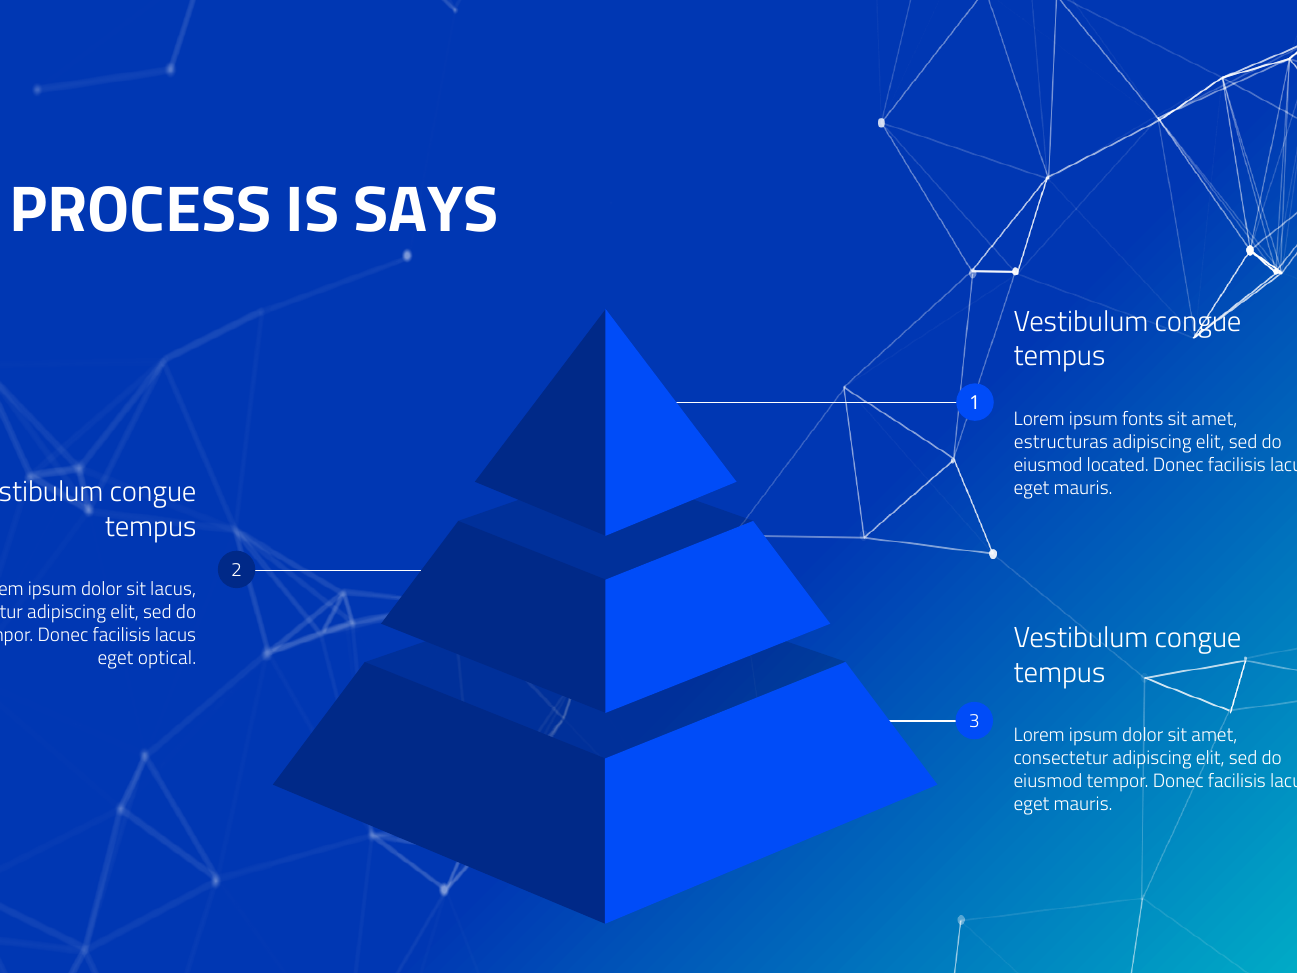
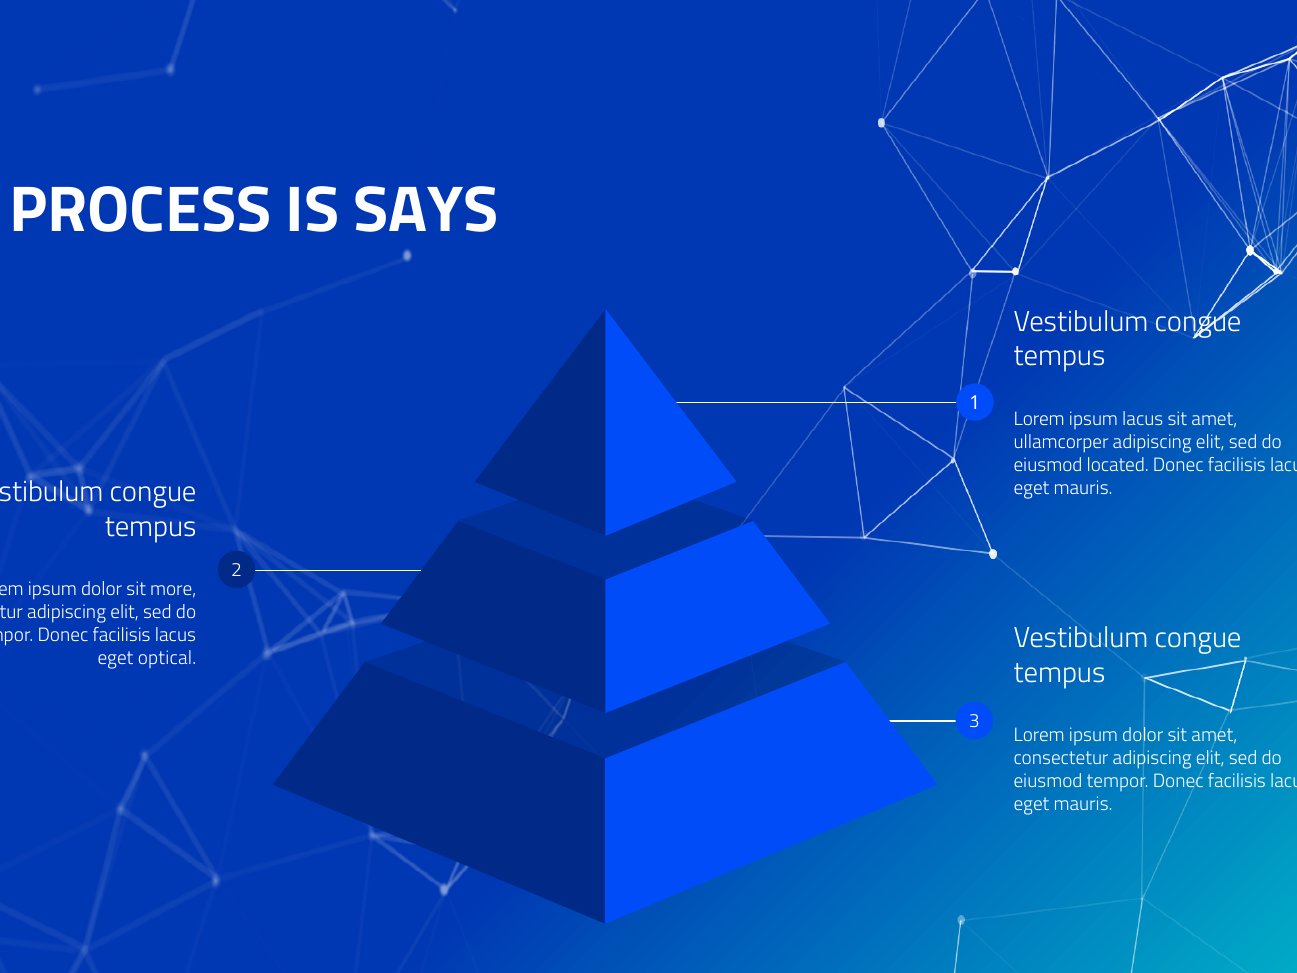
ipsum fonts: fonts -> lacus
estructuras: estructuras -> ullamcorper
sit lacus: lacus -> more
